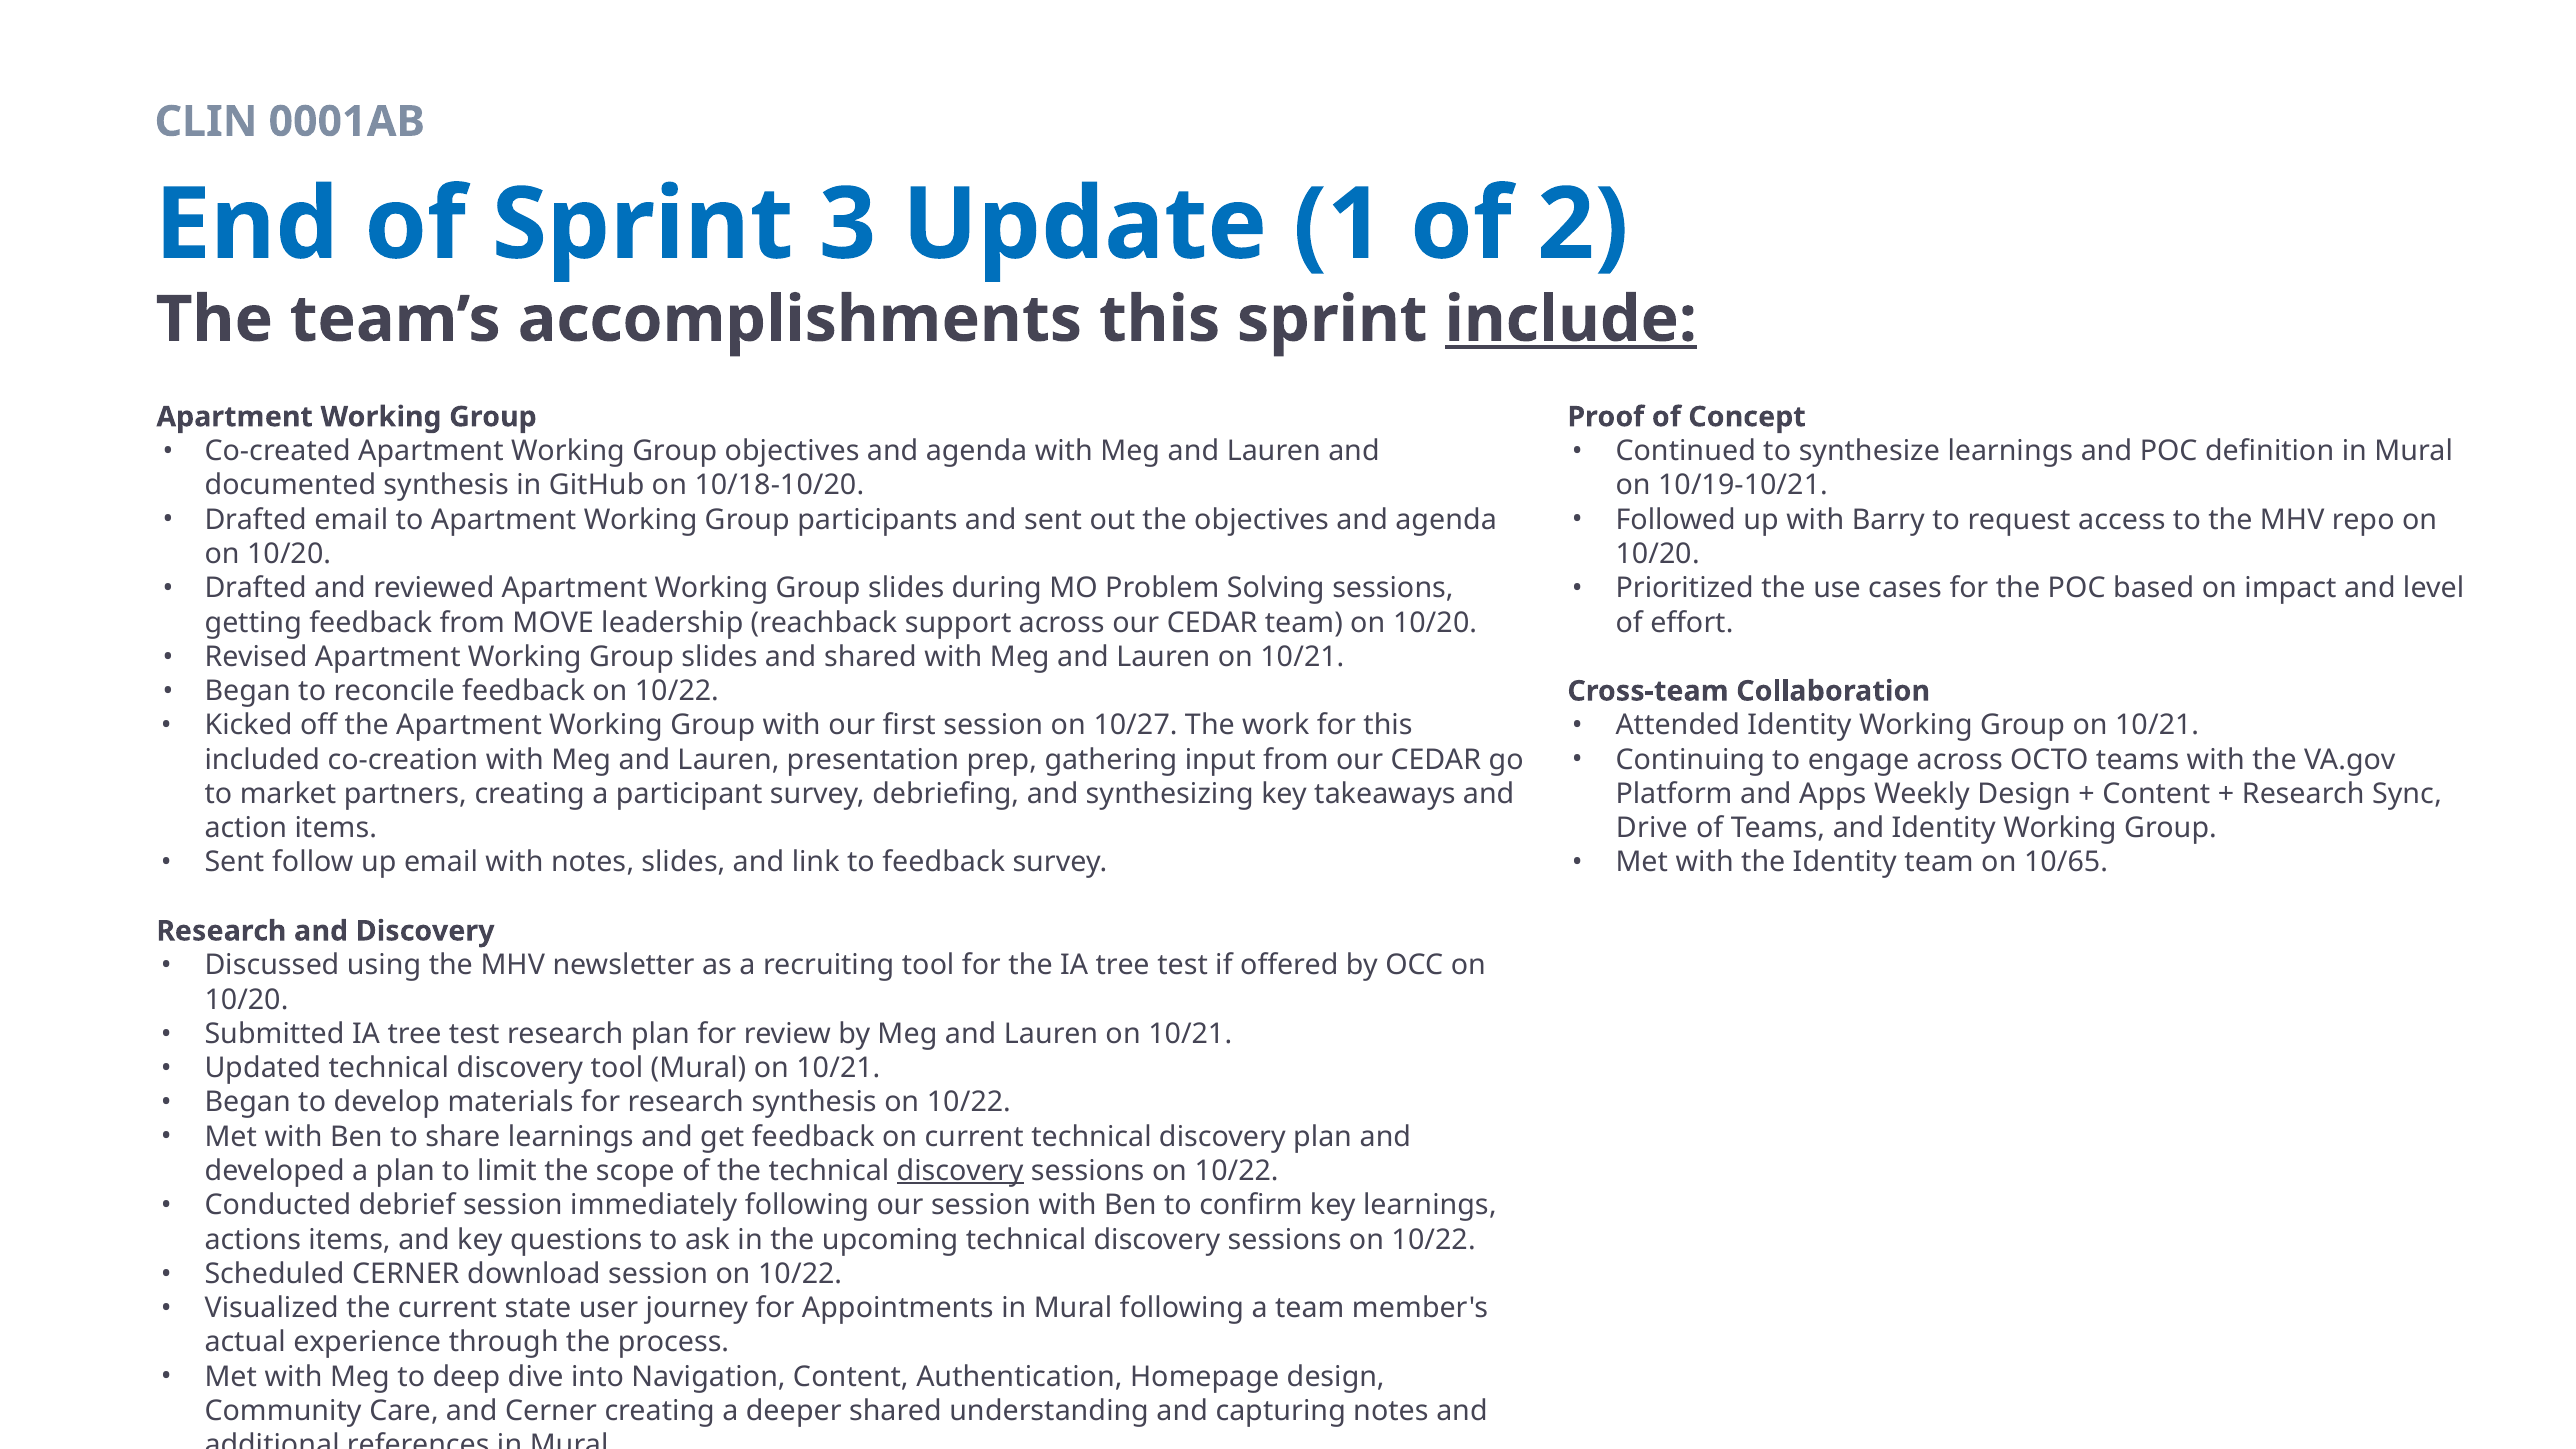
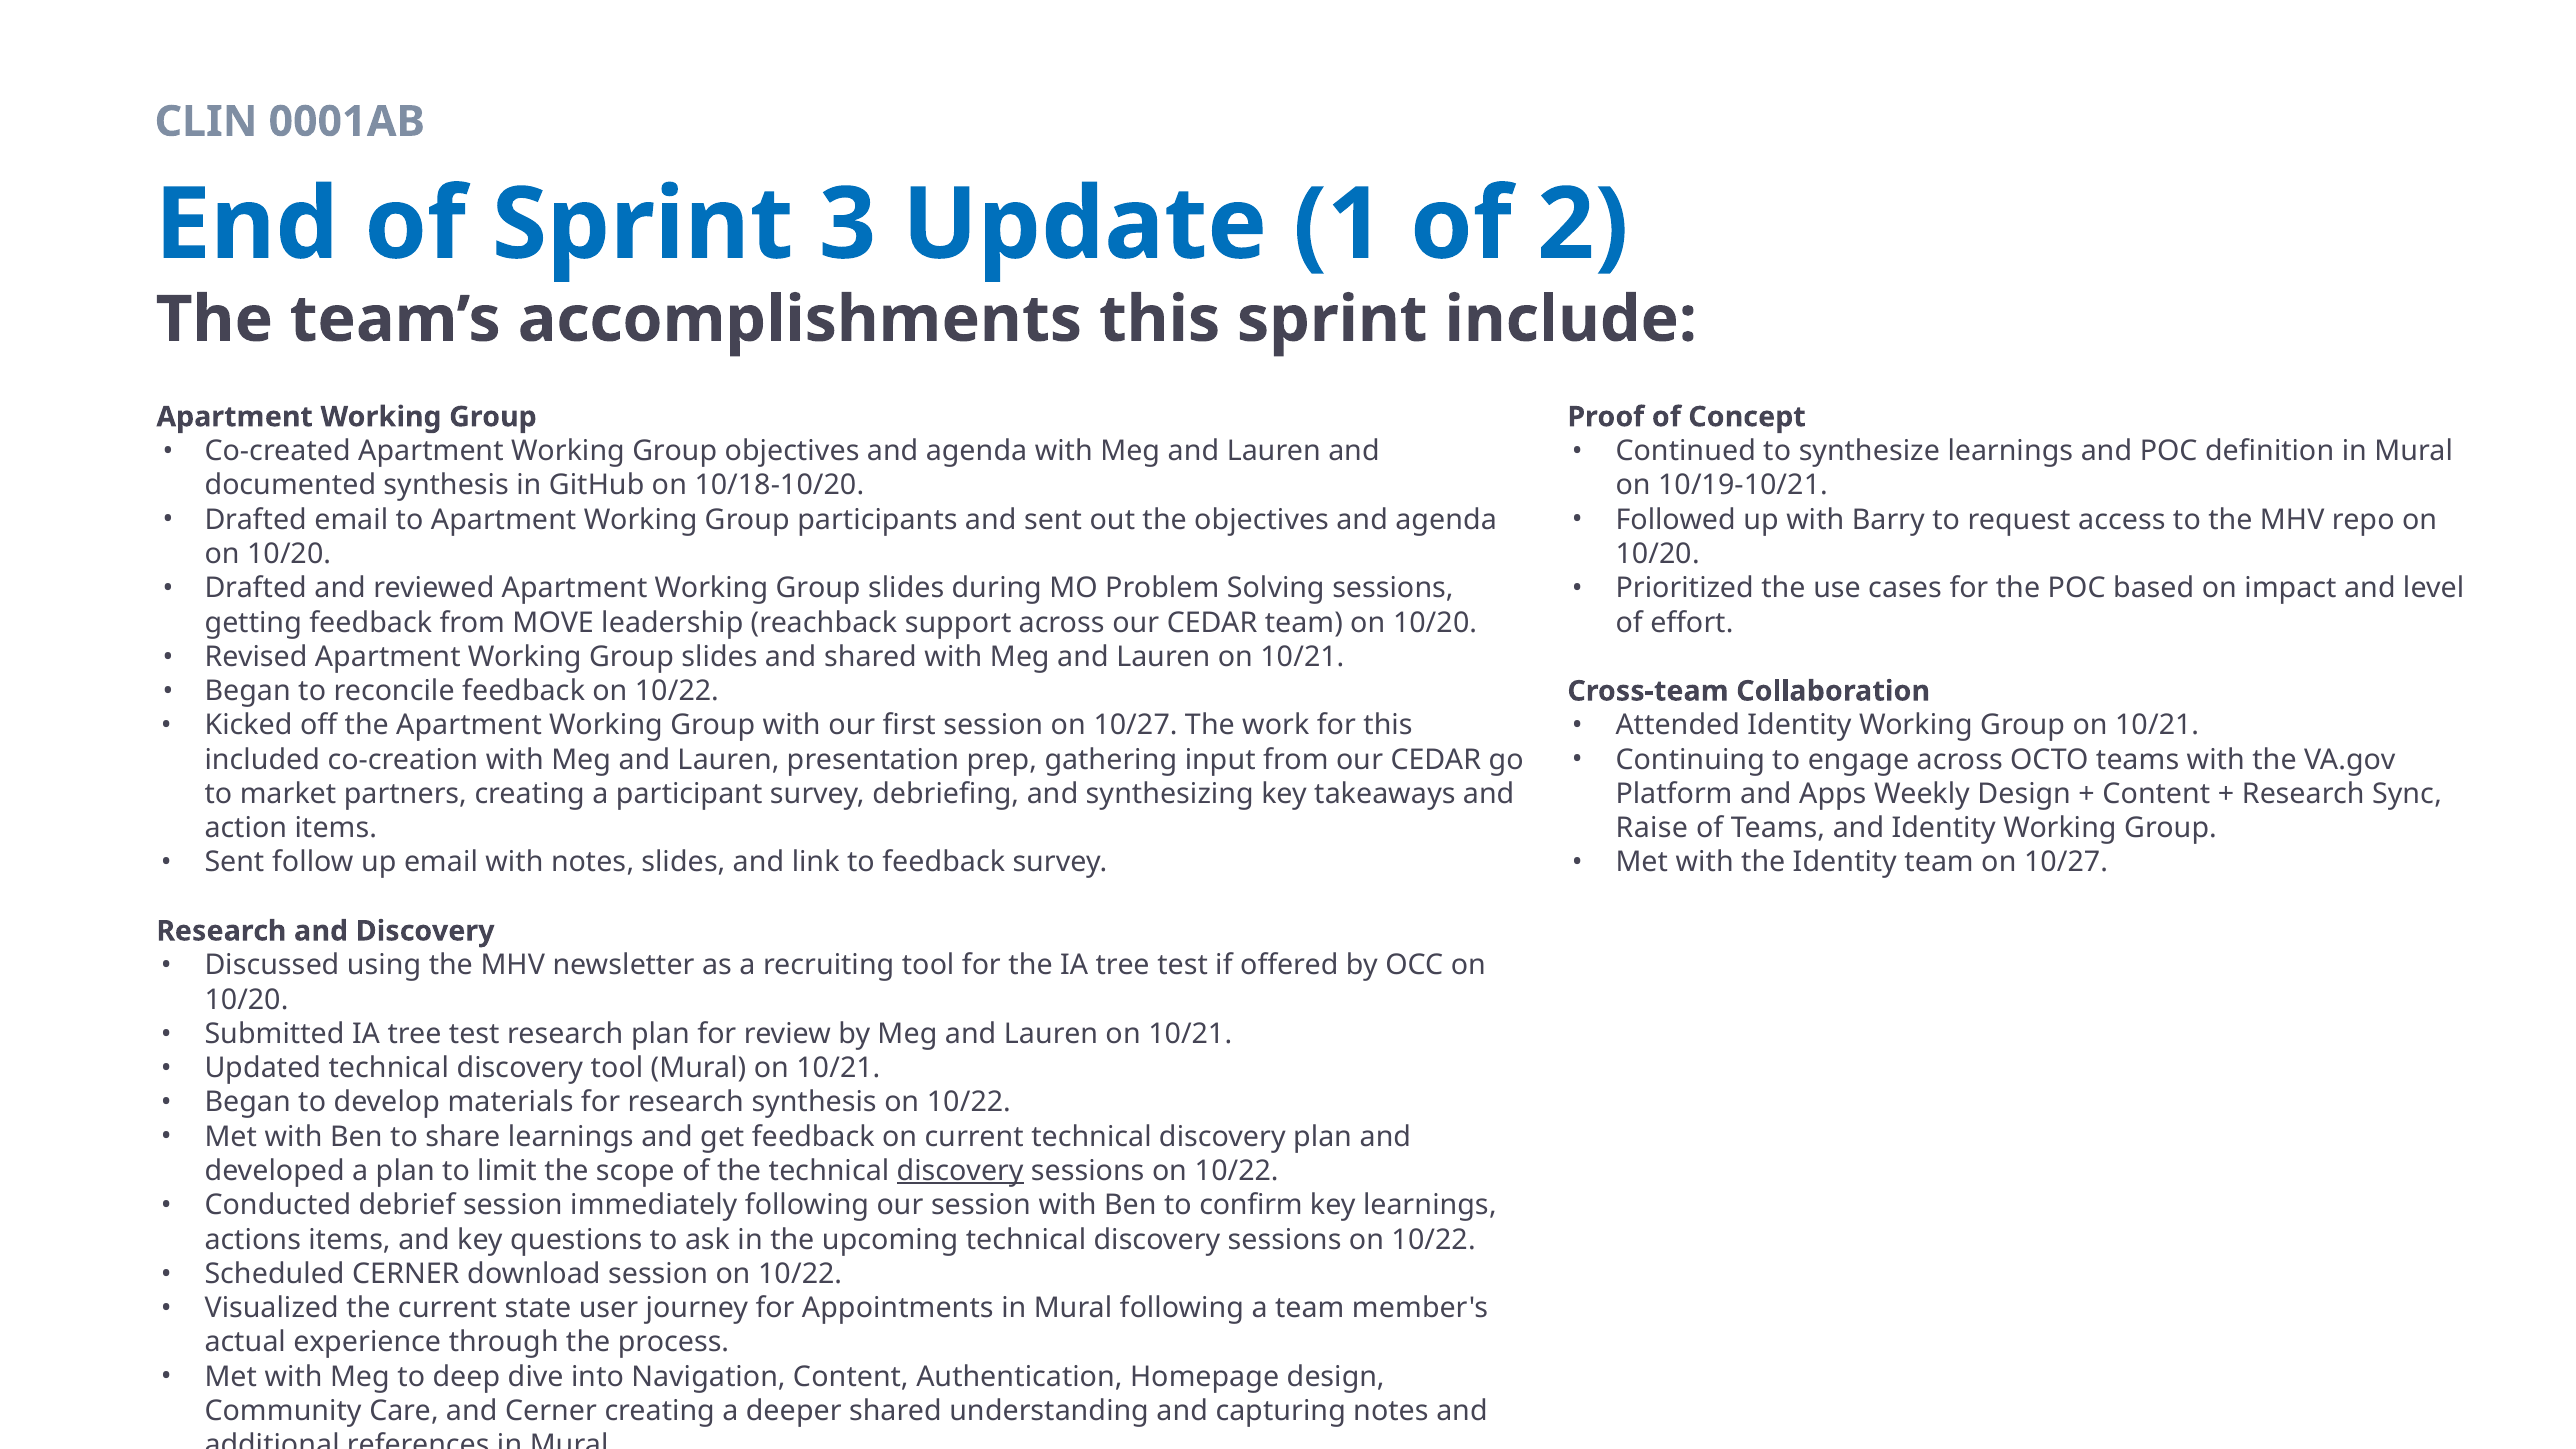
include underline: present -> none
Drive: Drive -> Raise
team on 10/65: 10/65 -> 10/27
